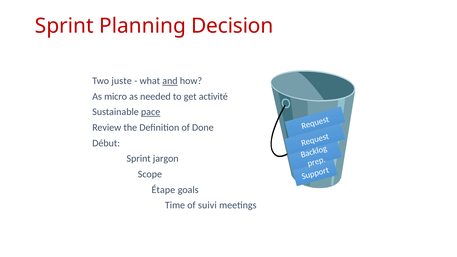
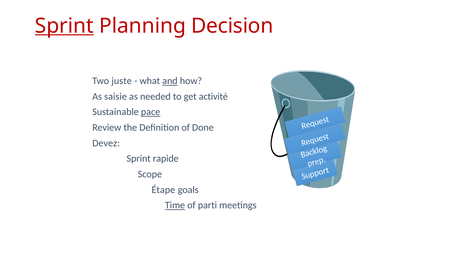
Sprint at (64, 26) underline: none -> present
micro: micro -> saisie
Début: Début -> Devez
jargon: jargon -> rapide
Time underline: none -> present
suivi: suivi -> parti
